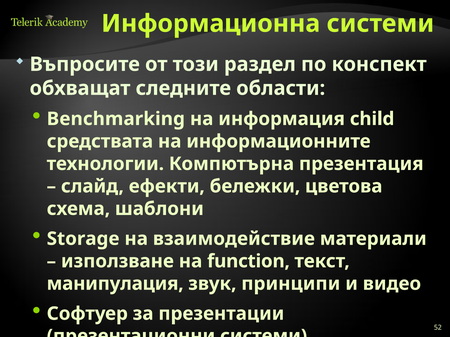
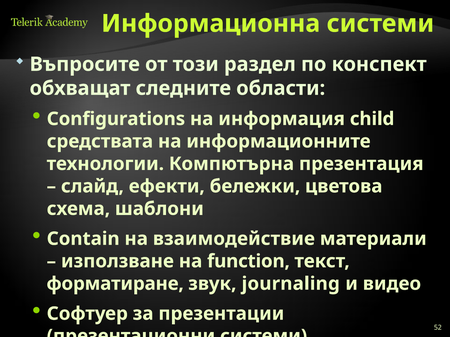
Benchmarking: Benchmarking -> Configurations
Storage: Storage -> Contain
манипулация: манипулация -> форматиране
принципи: принципи -> journaling
